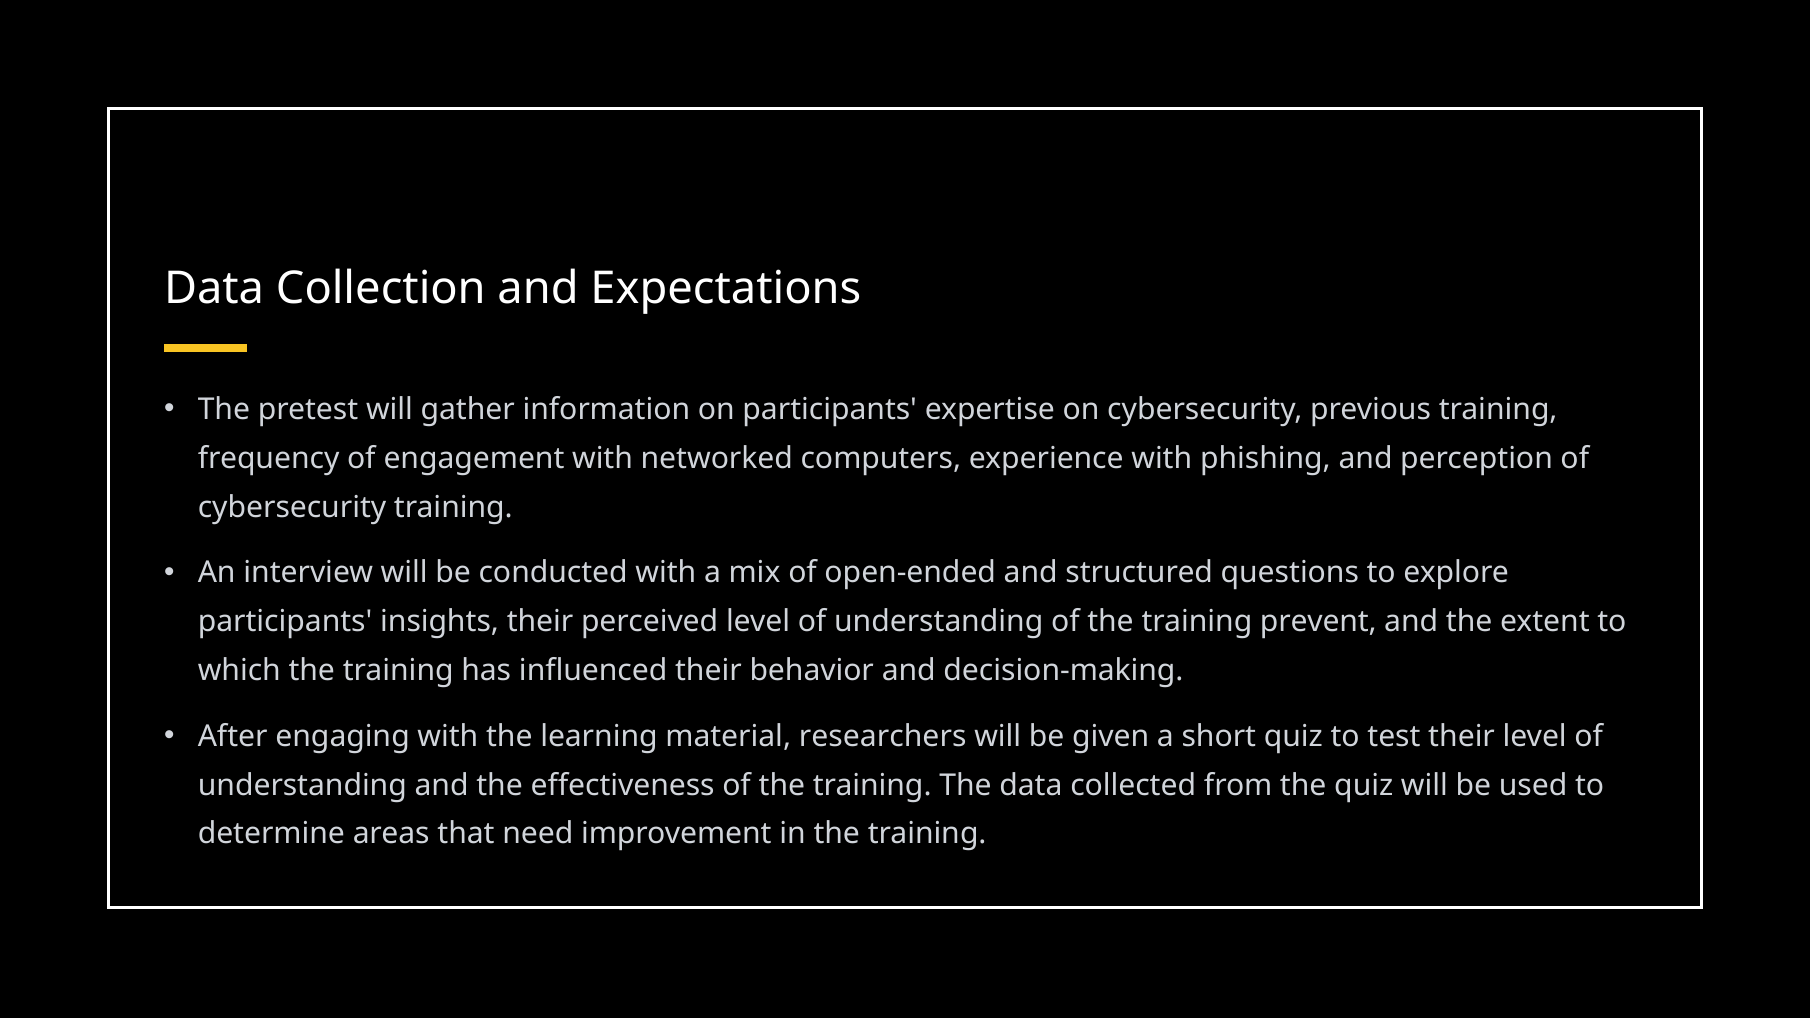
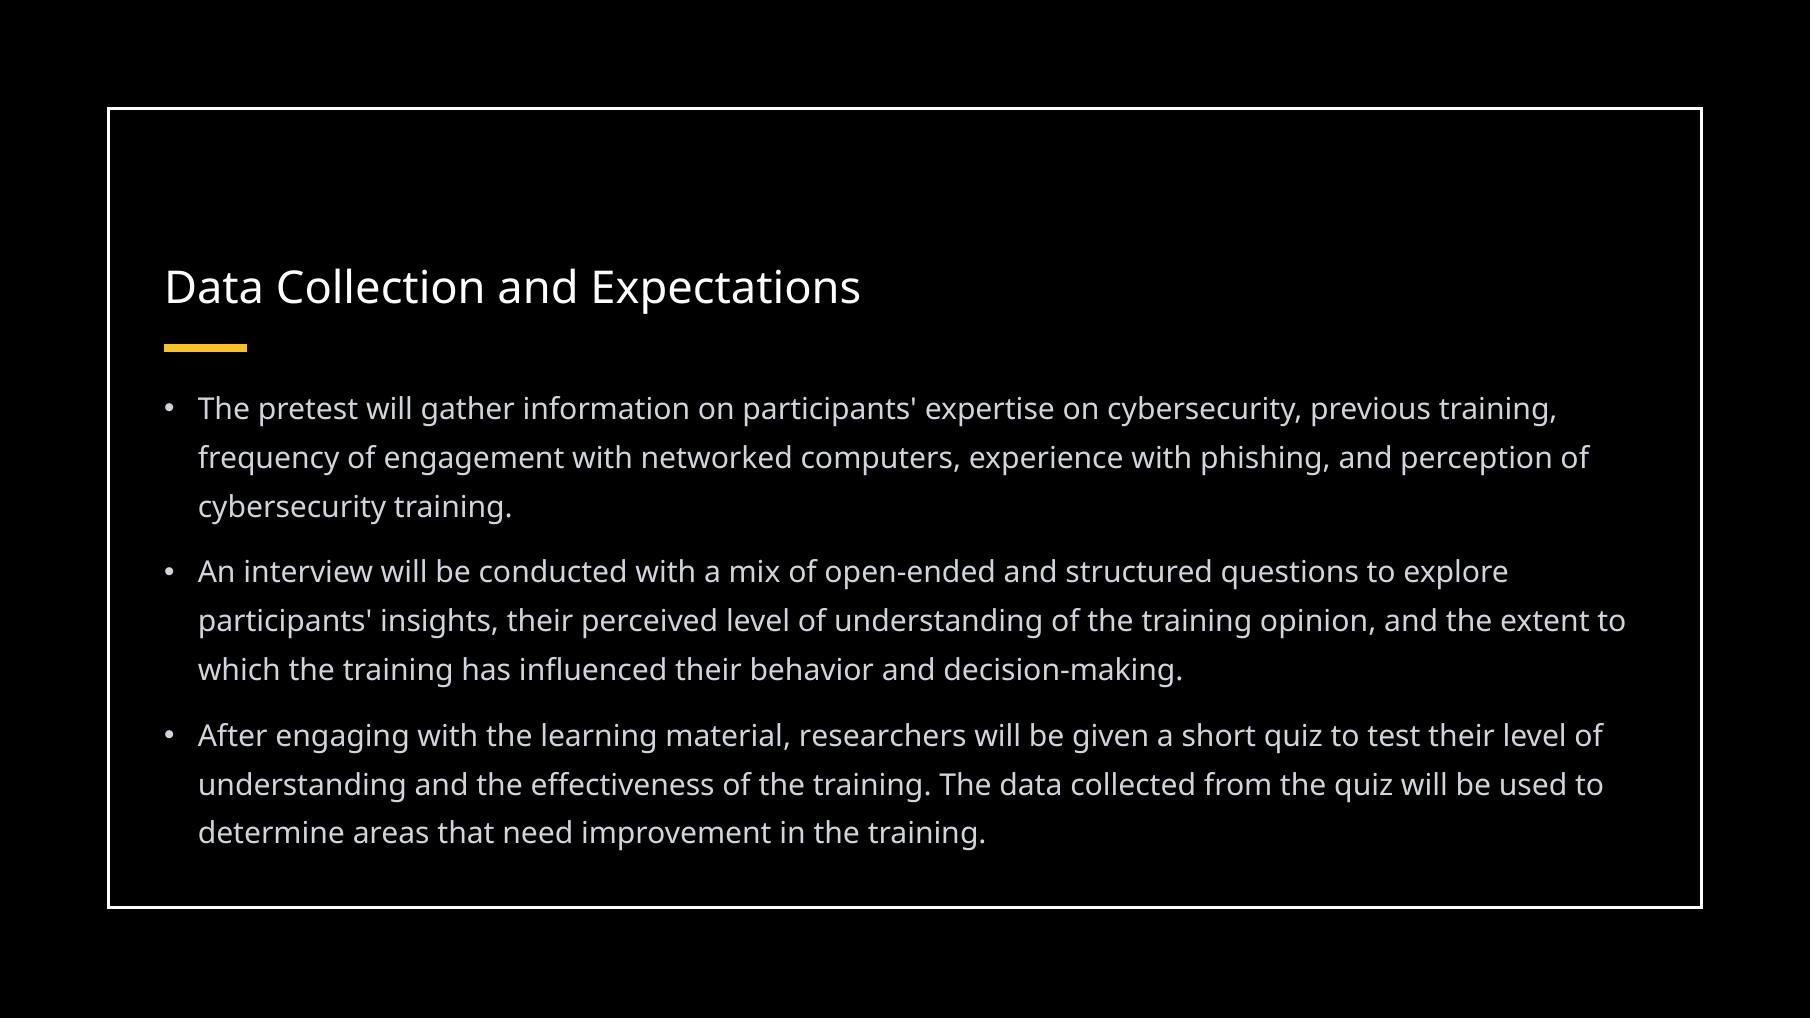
prevent: prevent -> opinion
